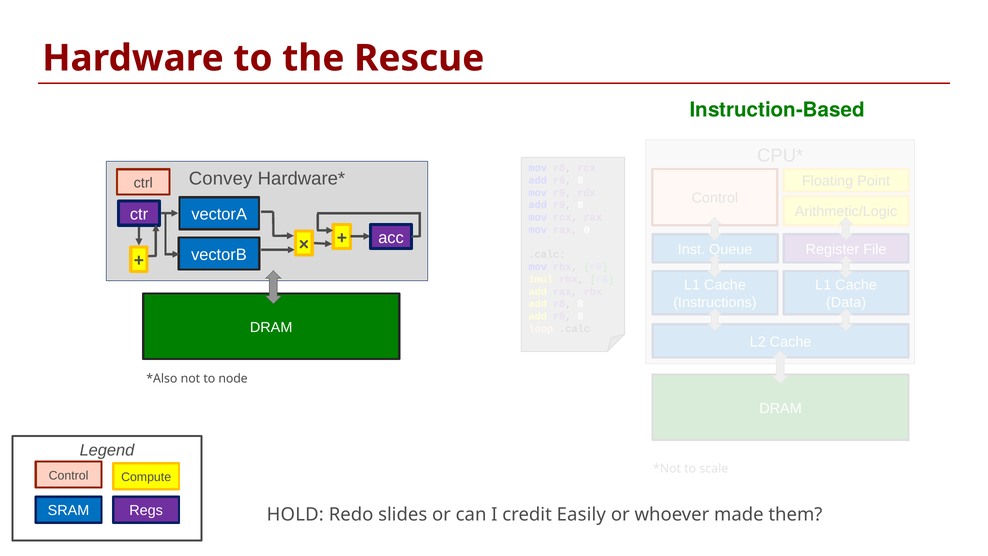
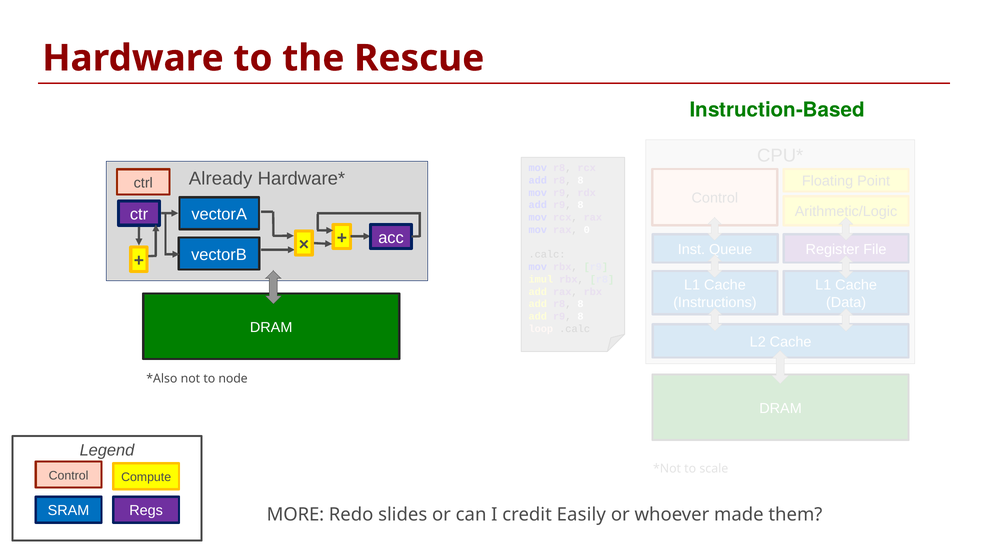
Convey: Convey -> Already
HOLD: HOLD -> MORE
